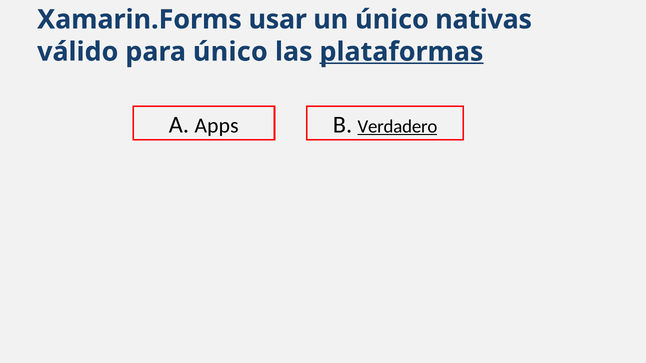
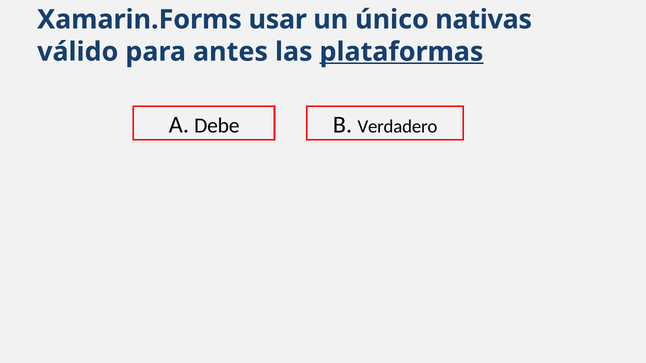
para único: único -> antes
Apps: Apps -> Debe
Verdadero underline: present -> none
